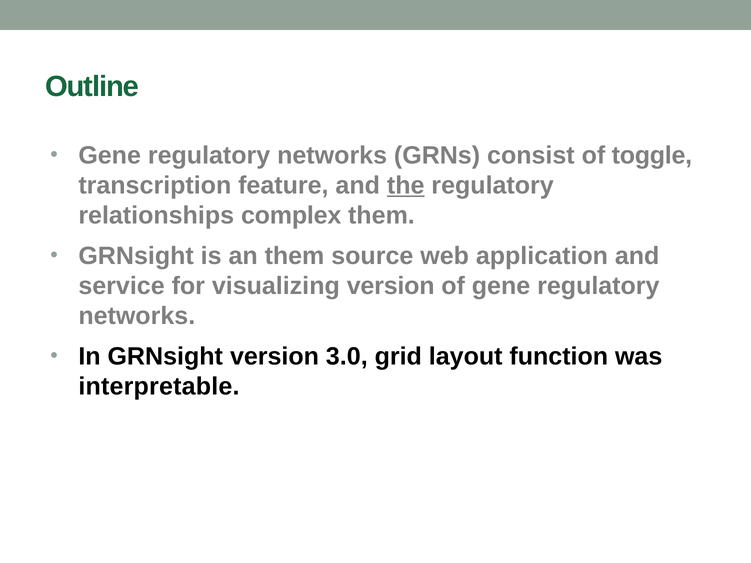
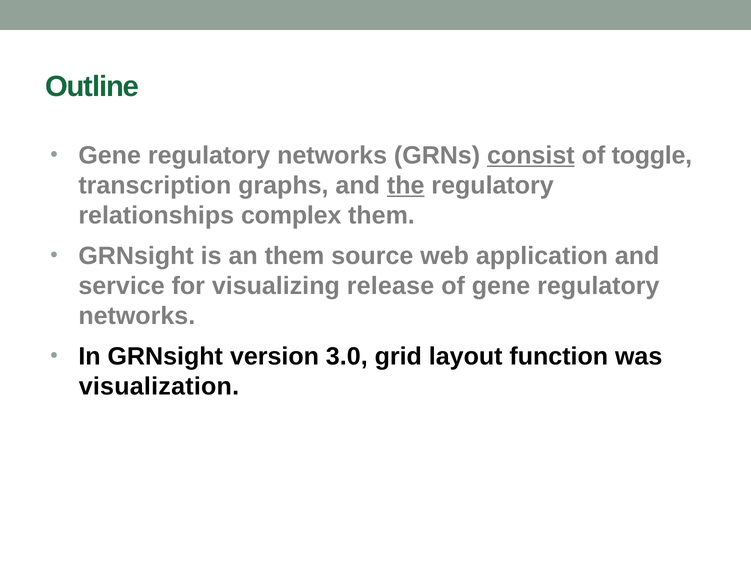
consist underline: none -> present
feature: feature -> graphs
visualizing version: version -> release
interpretable: interpretable -> visualization
